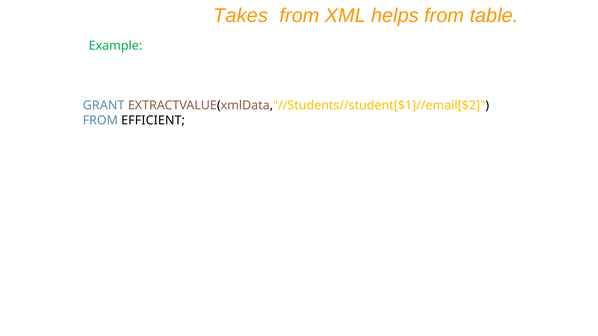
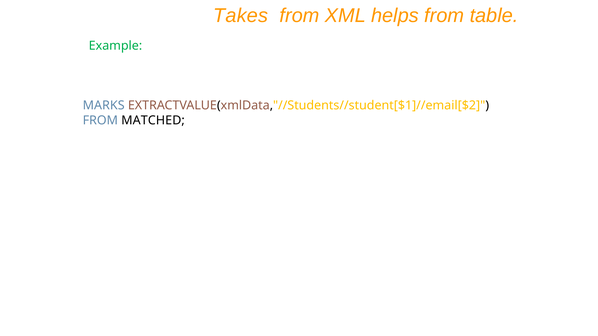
GRANT: GRANT -> MARKS
EFFICIENT: EFFICIENT -> MATCHED
